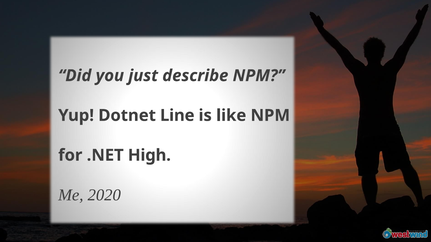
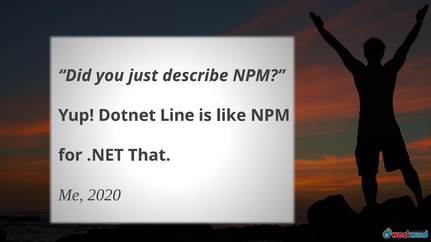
High: High -> That
